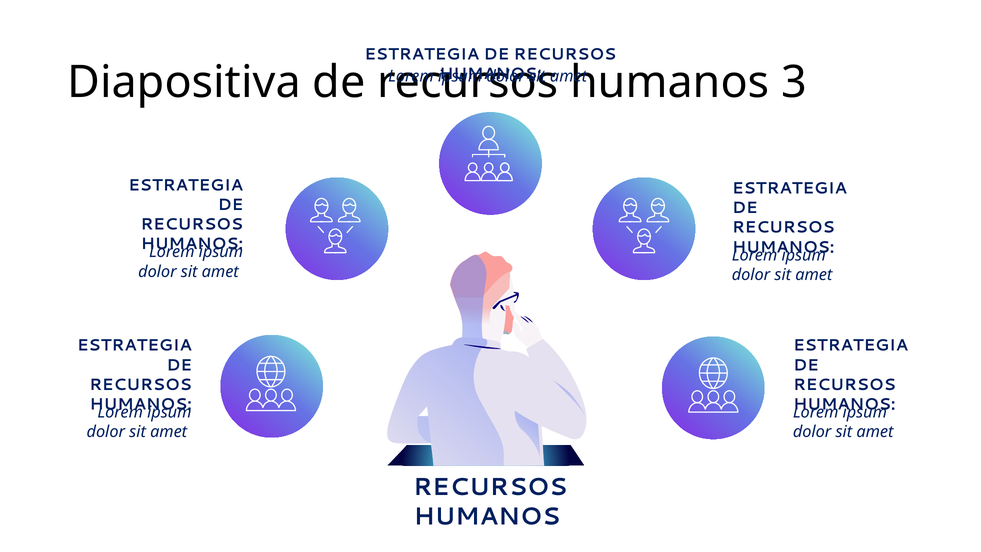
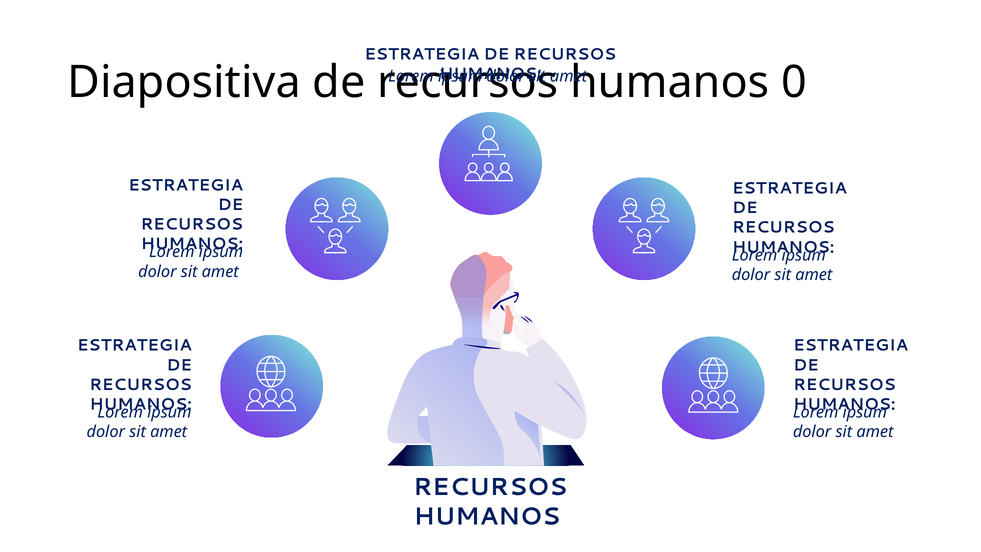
3: 3 -> 0
